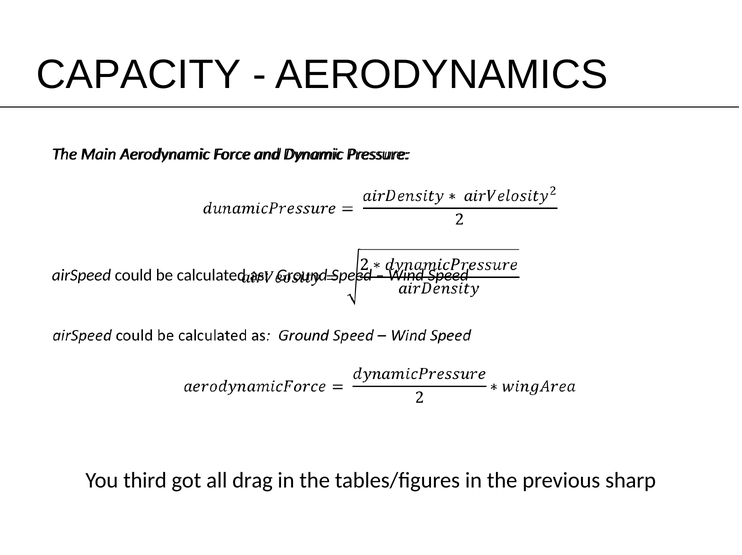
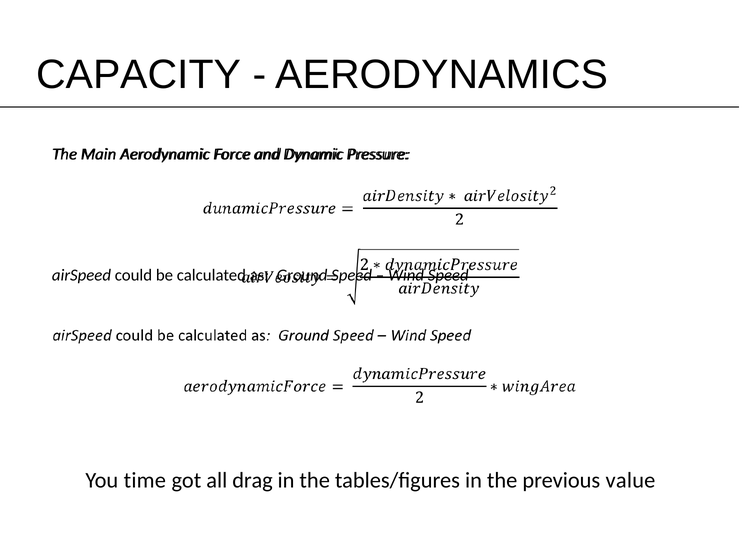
third: third -> time
sharp: sharp -> value
